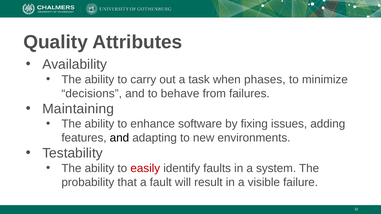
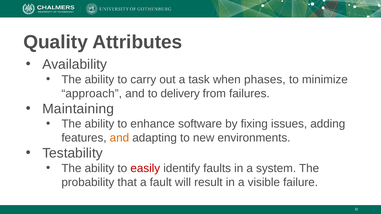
decisions: decisions -> approach
behave: behave -> delivery
and at (119, 138) colour: black -> orange
